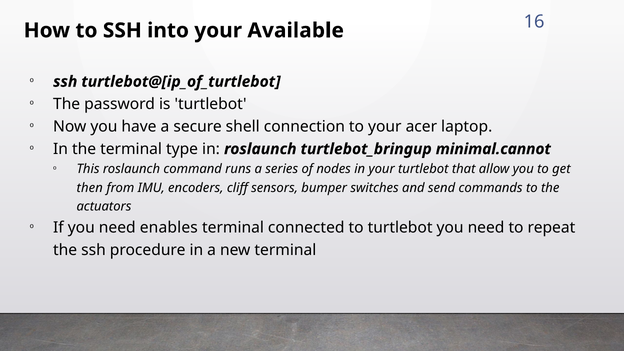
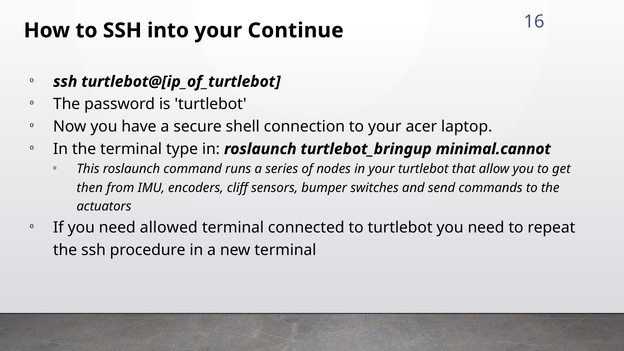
Available: Available -> Continue
enables: enables -> allowed
